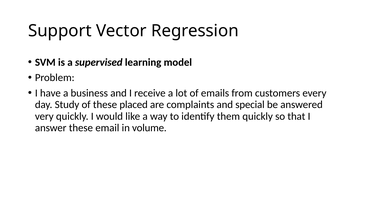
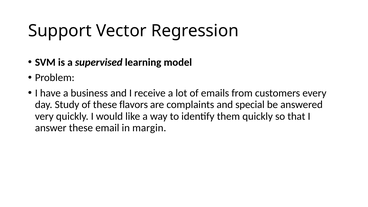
placed: placed -> flavors
volume: volume -> margin
